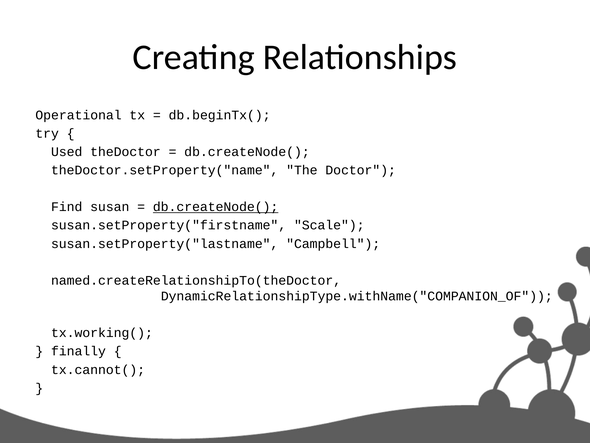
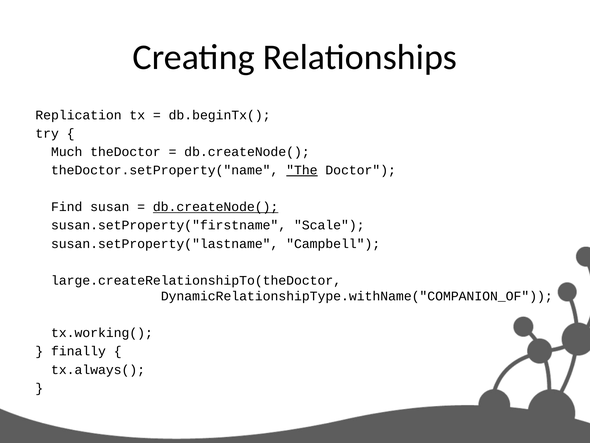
Operational: Operational -> Replication
Used: Used -> Much
The underline: none -> present
named.createRelationshipTo(theDoctor: named.createRelationshipTo(theDoctor -> large.createRelationshipTo(theDoctor
tx.cannot(: tx.cannot( -> tx.always(
